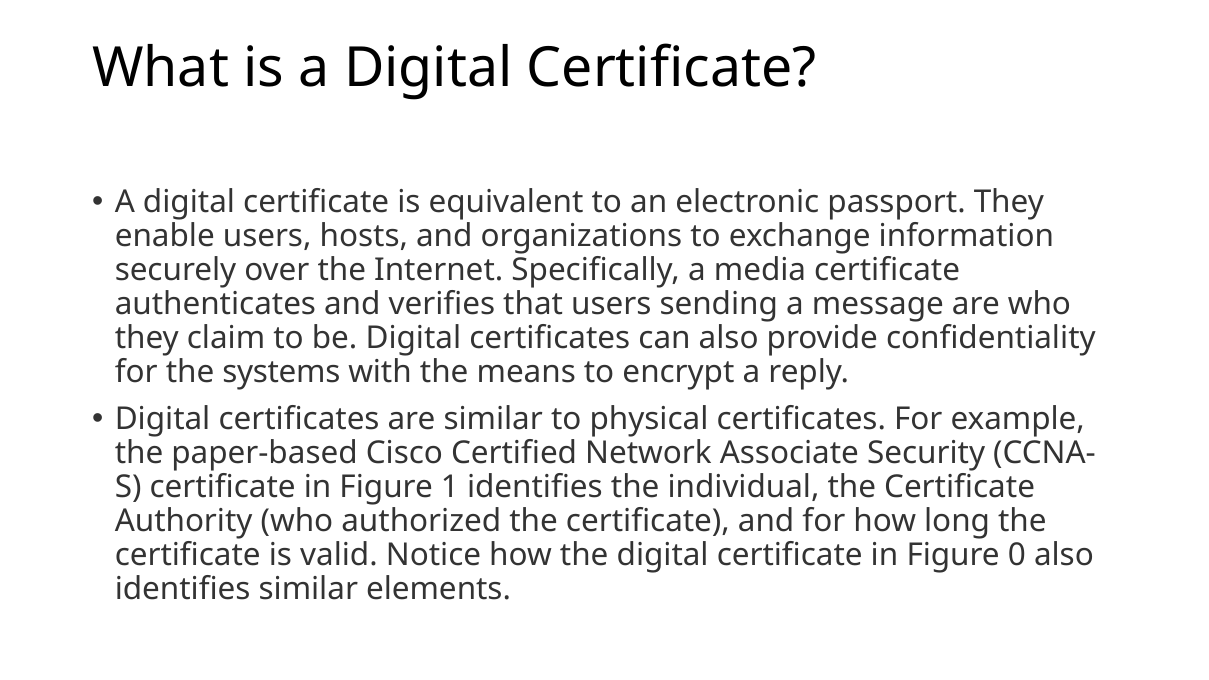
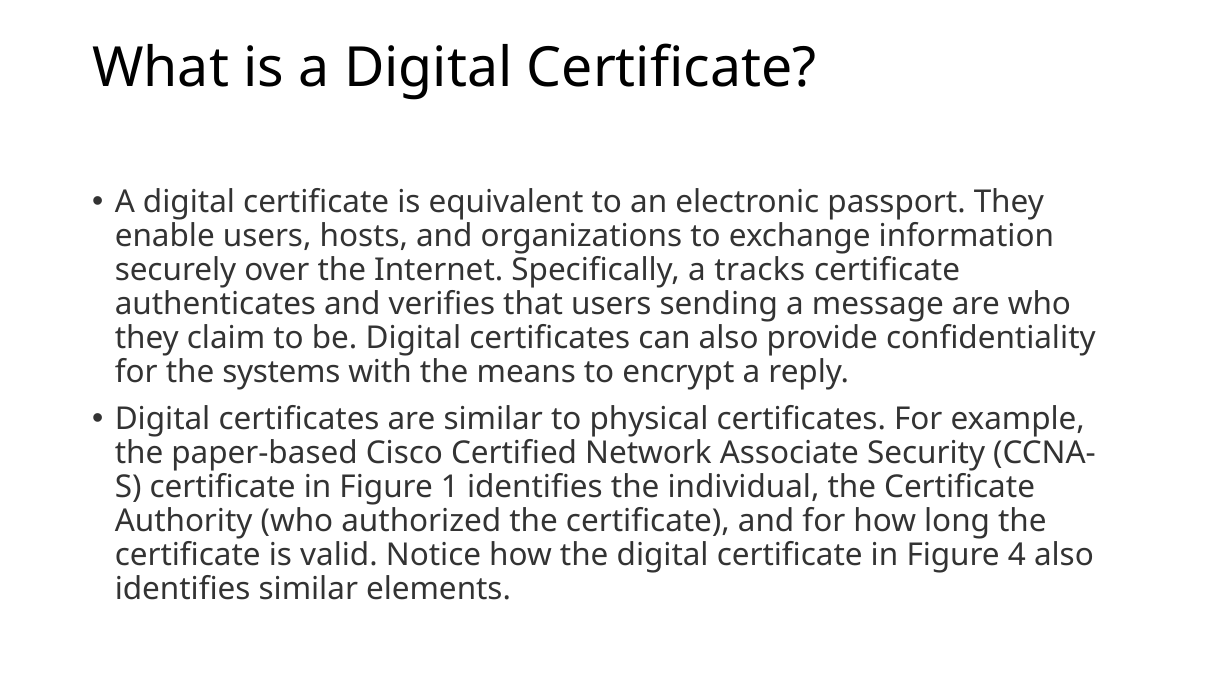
media: media -> tracks
0: 0 -> 4
